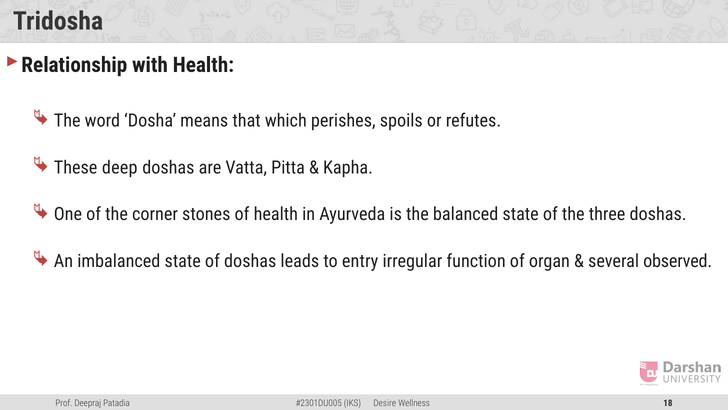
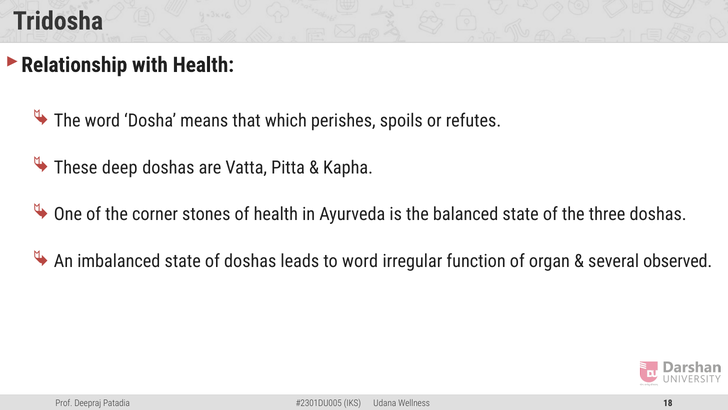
to entry: entry -> word
Desire: Desire -> Udana
